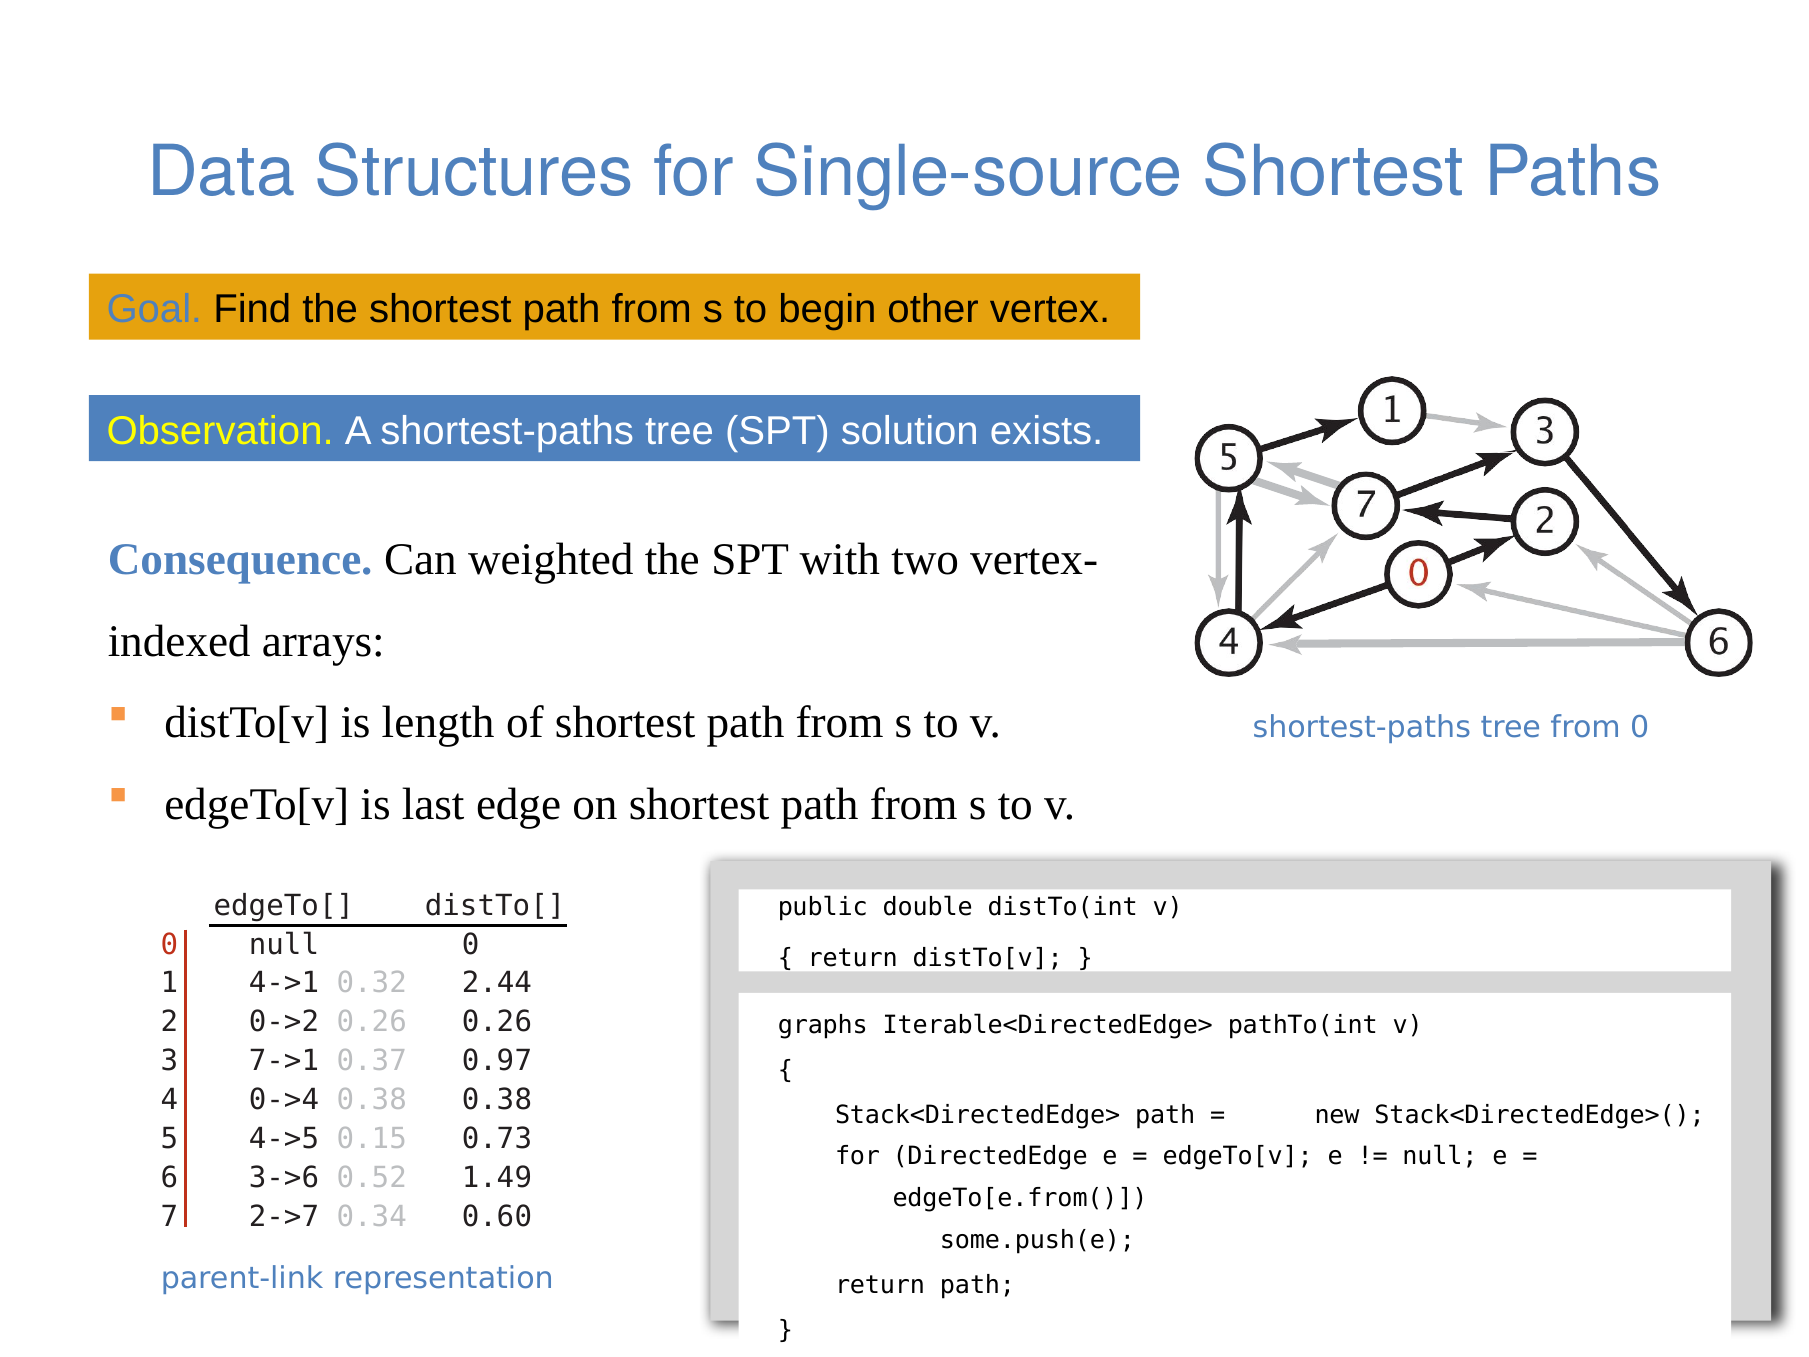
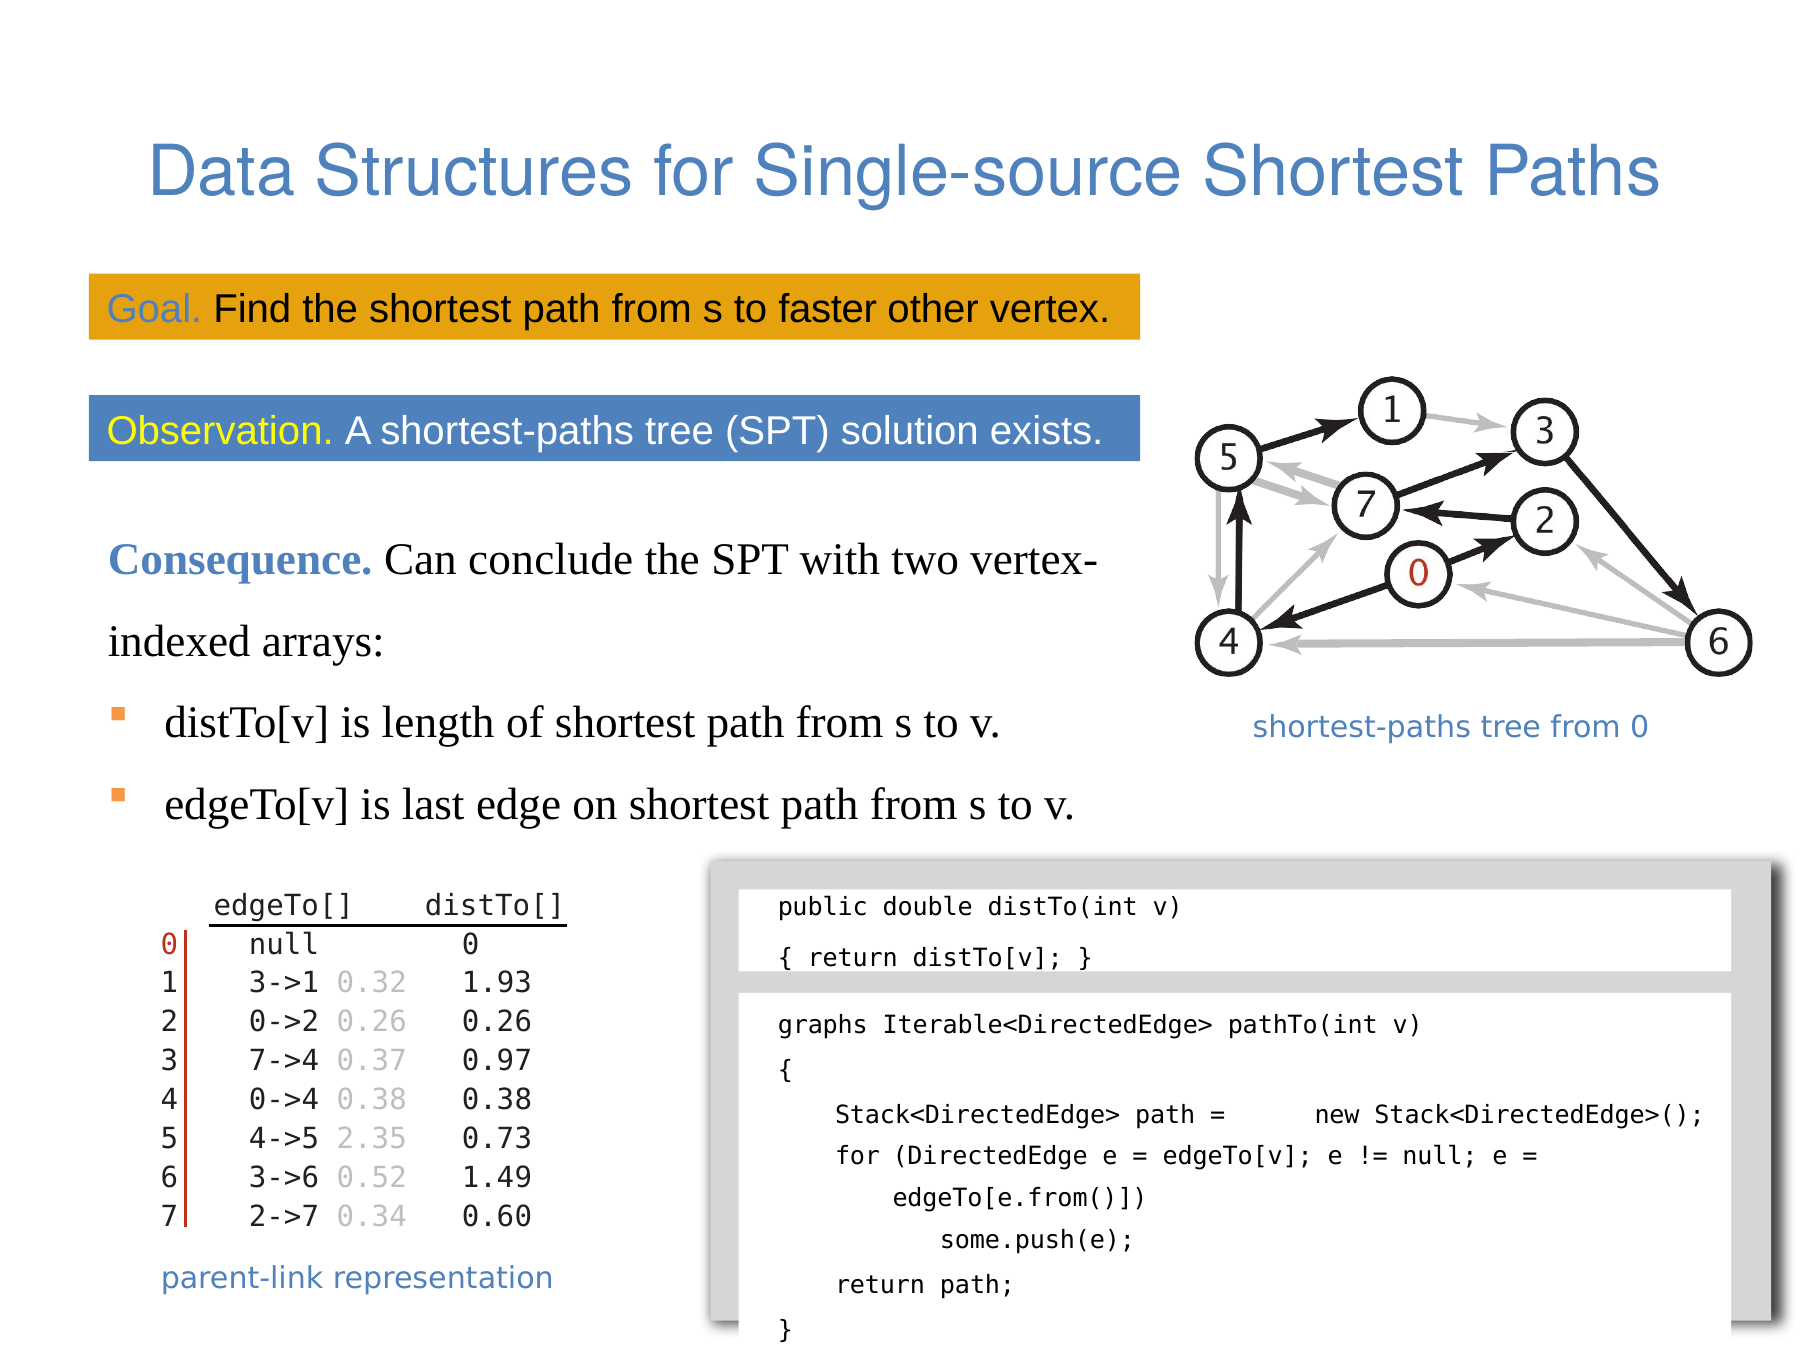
begin: begin -> faster
weighted: weighted -> conclude
4->1: 4->1 -> 3->1
2.44: 2.44 -> 1.93
7->1: 7->1 -> 7->4
0.15: 0.15 -> 2.35
